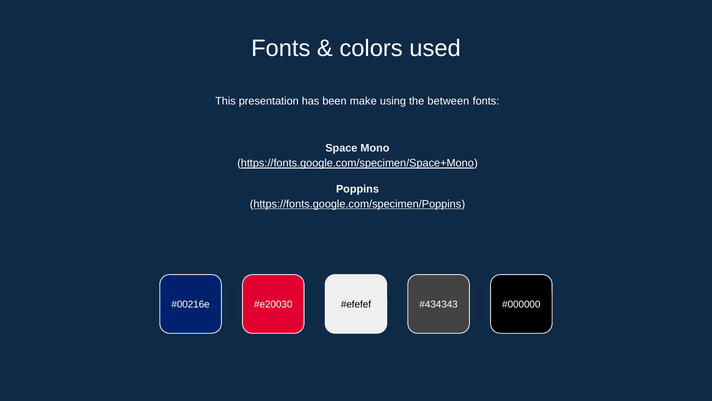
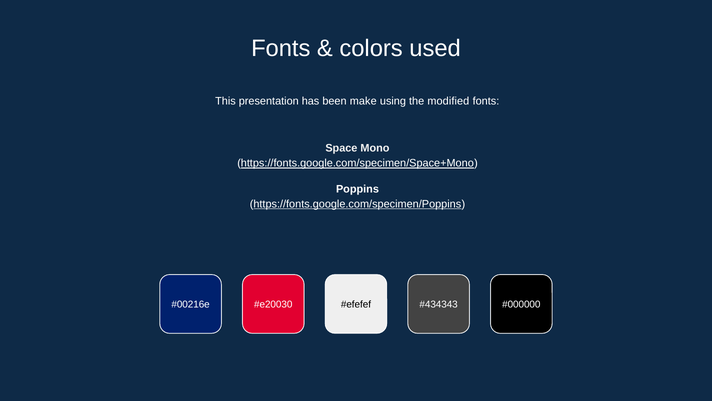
between: between -> modified
